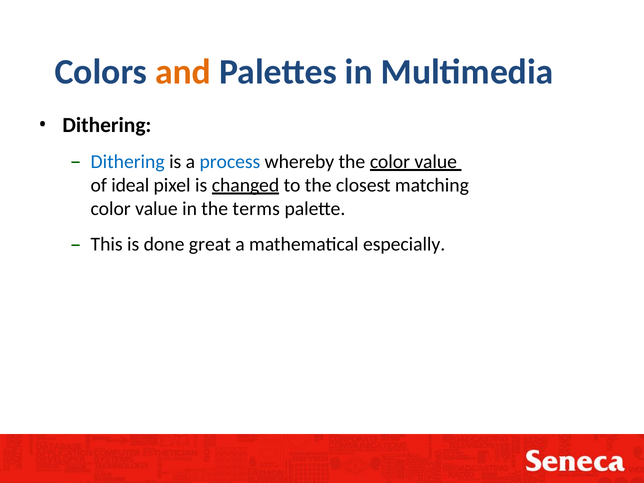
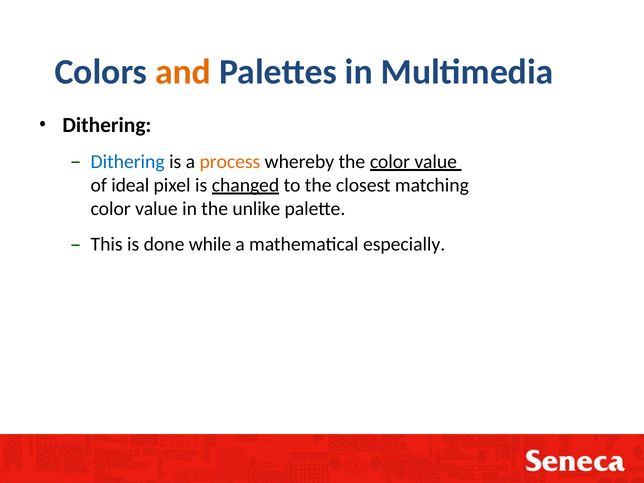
process colour: blue -> orange
terms: terms -> unlike
great: great -> while
